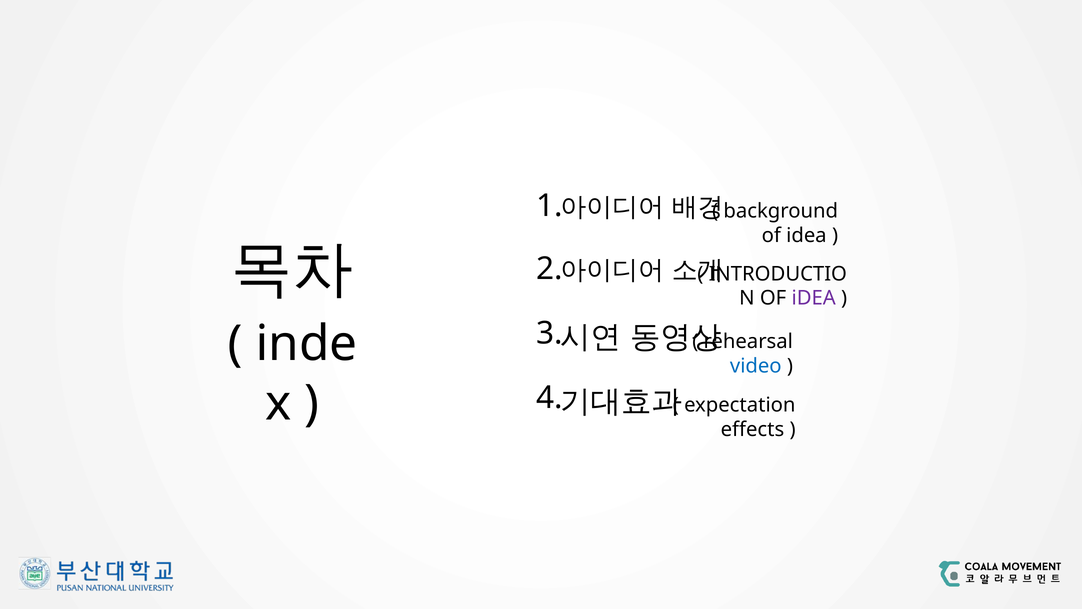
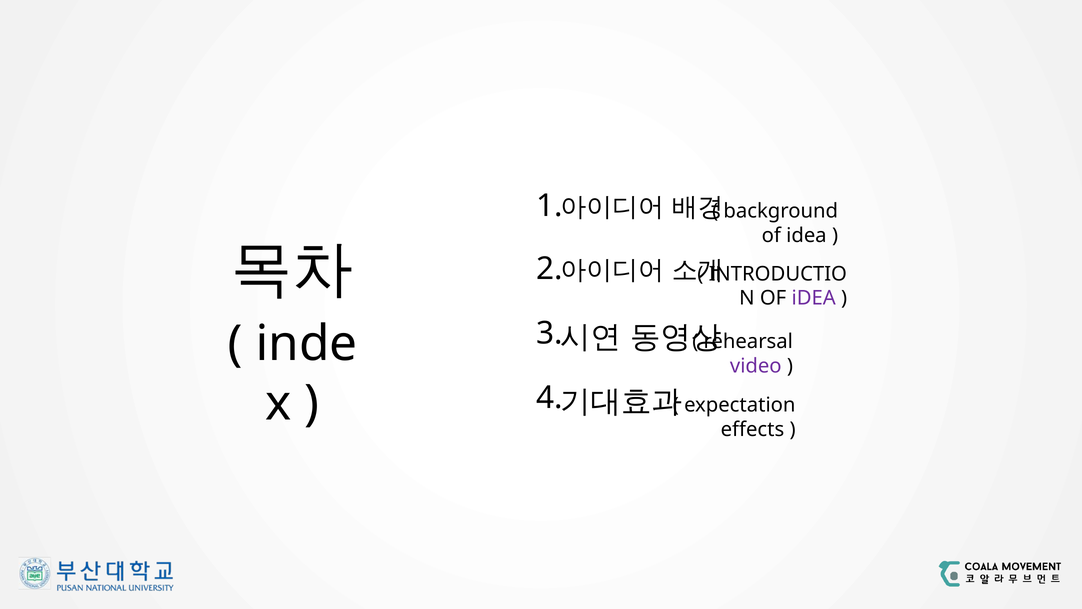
video colour: blue -> purple
